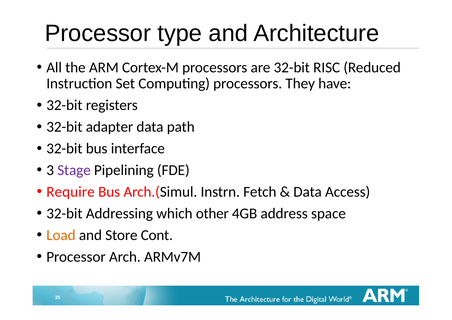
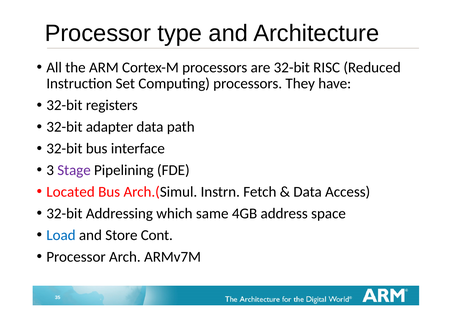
Require: Require -> Located
other: other -> same
Load colour: orange -> blue
